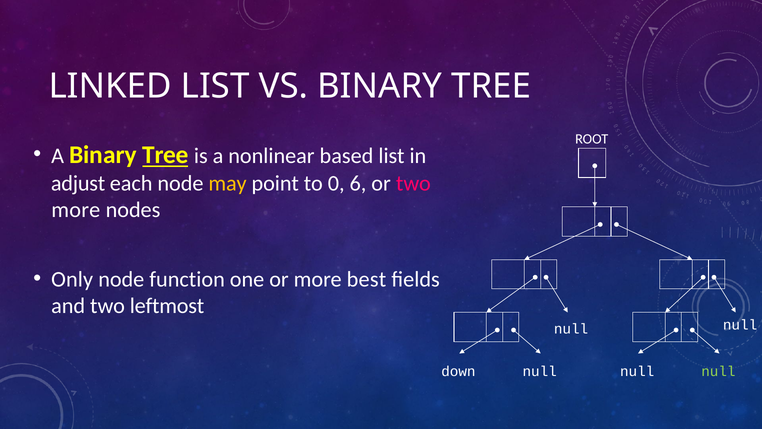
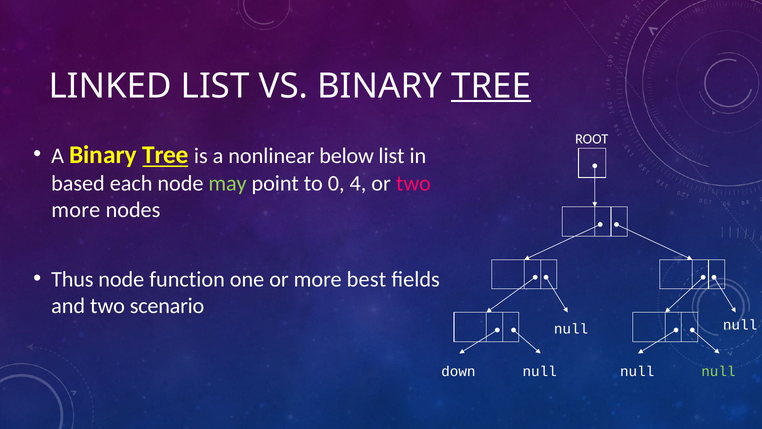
TREE at (491, 86) underline: none -> present
based: based -> below
adjust: adjust -> based
may colour: yellow -> light green
6: 6 -> 4
Only: Only -> Thus
leftmost: leftmost -> scenario
